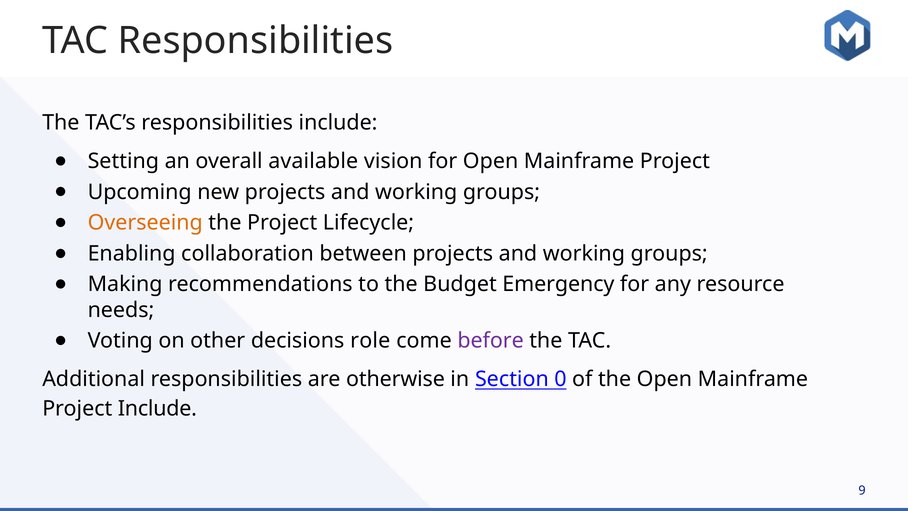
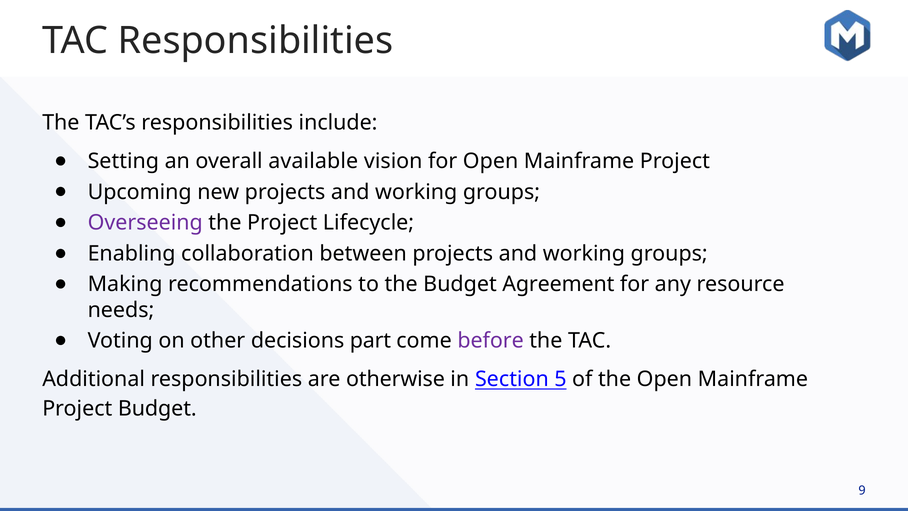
Overseeing colour: orange -> purple
Emergency: Emergency -> Agreement
role: role -> part
0: 0 -> 5
Project Include: Include -> Budget
